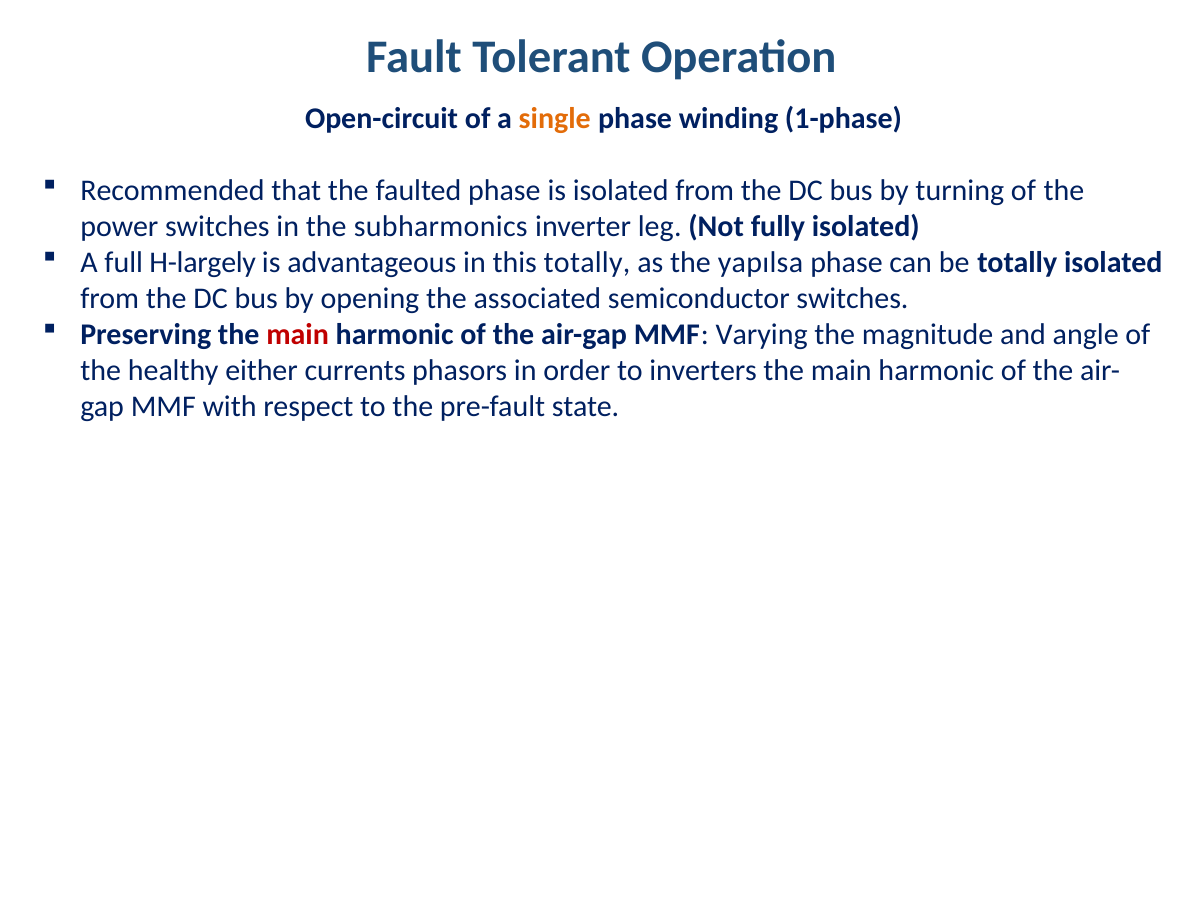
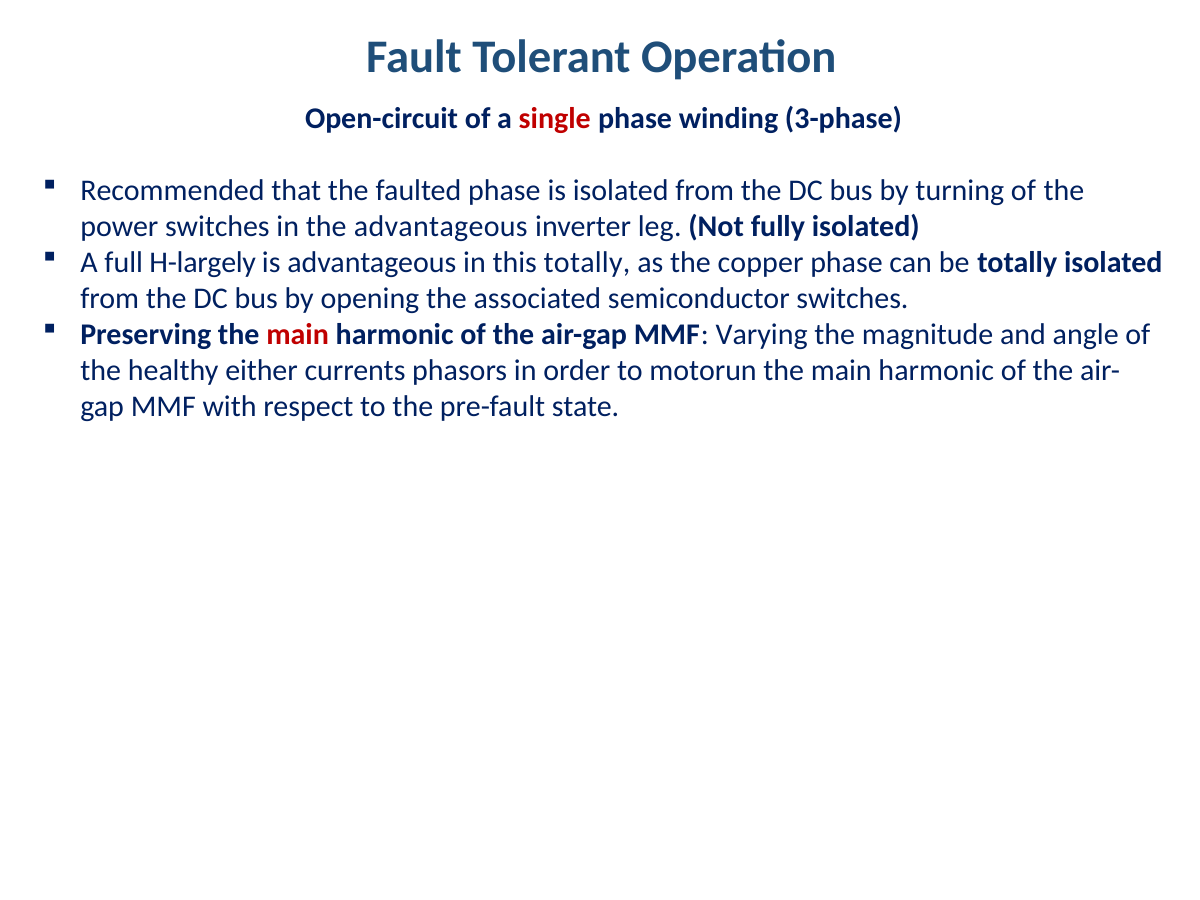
single colour: orange -> red
1-phase: 1-phase -> 3-phase
the subharmonics: subharmonics -> advantageous
yapılsa: yapılsa -> copper
inverters: inverters -> motorun
